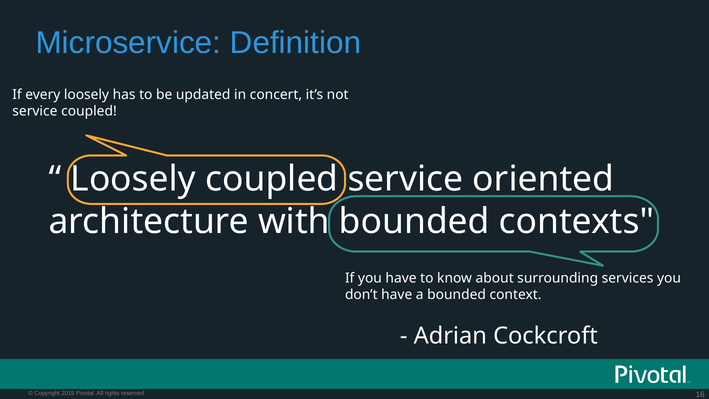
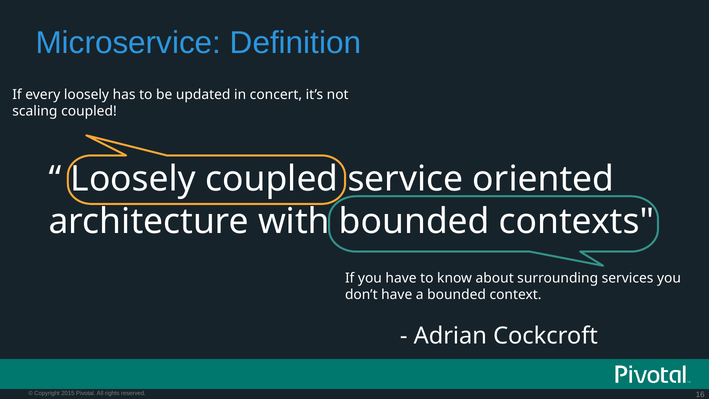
service at (35, 111): service -> scaling
